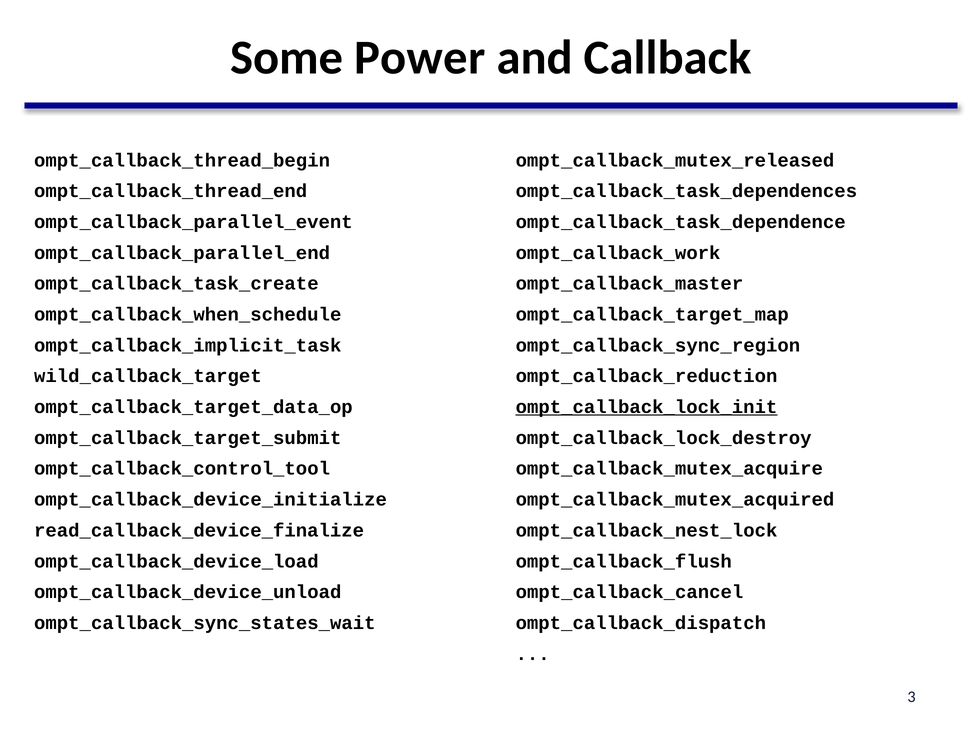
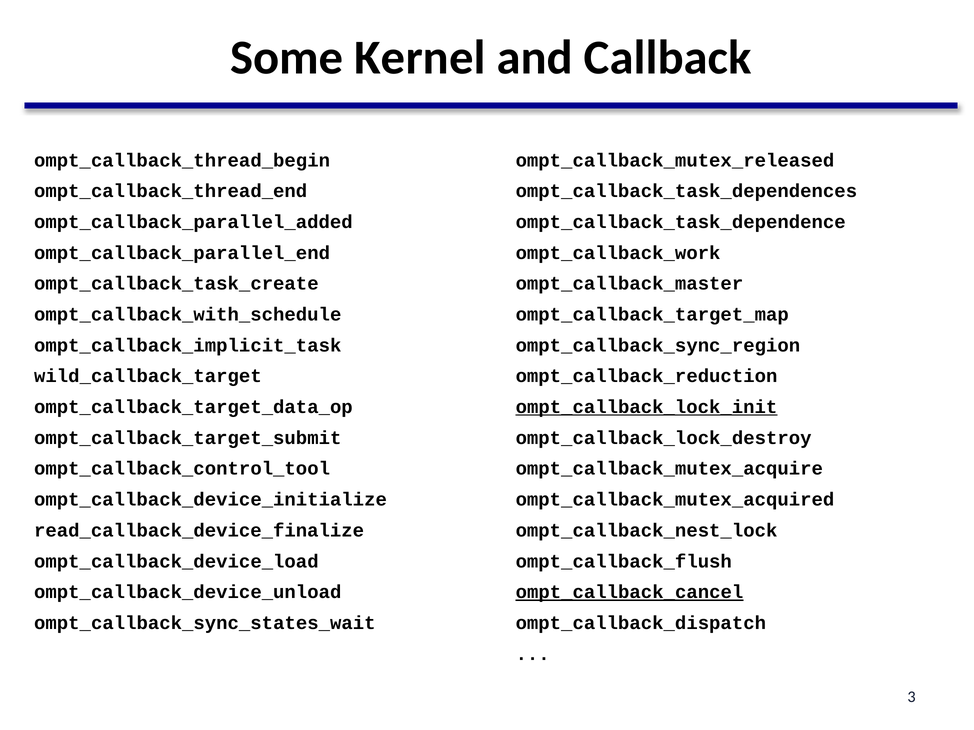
Power: Power -> Kernel
ompt_callback_parallel_event: ompt_callback_parallel_event -> ompt_callback_parallel_added
ompt_callback_when_schedule: ompt_callback_when_schedule -> ompt_callback_with_schedule
ompt_callback_cancel underline: none -> present
